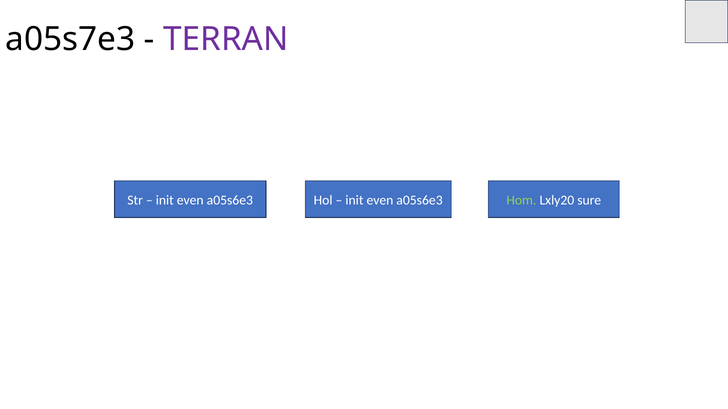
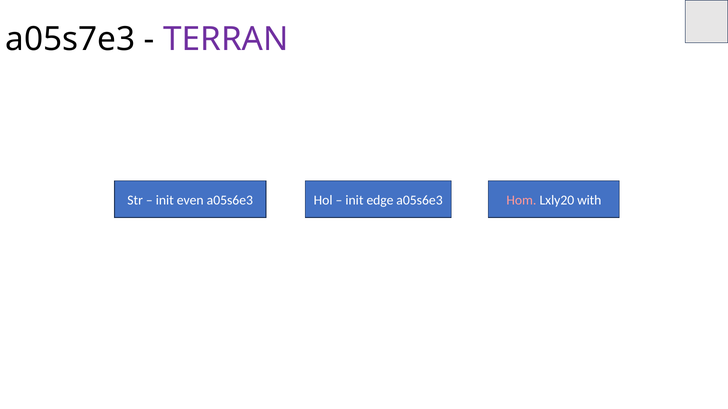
even at (380, 200): even -> edge
Hom colour: light green -> pink
sure: sure -> with
